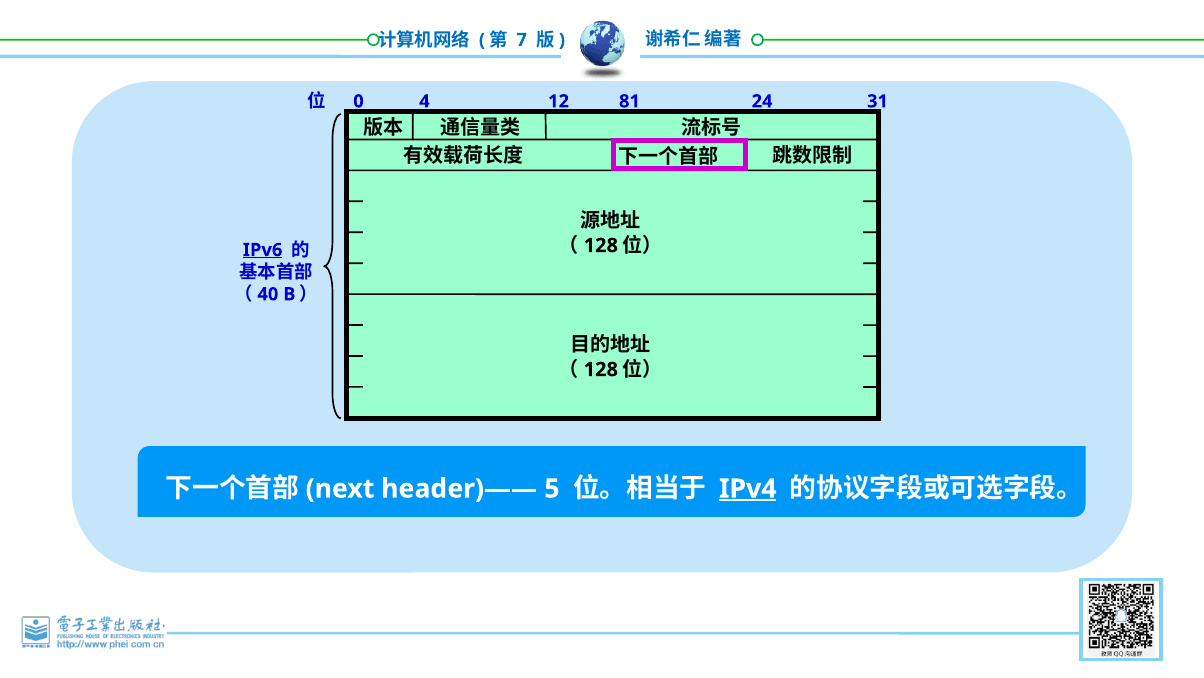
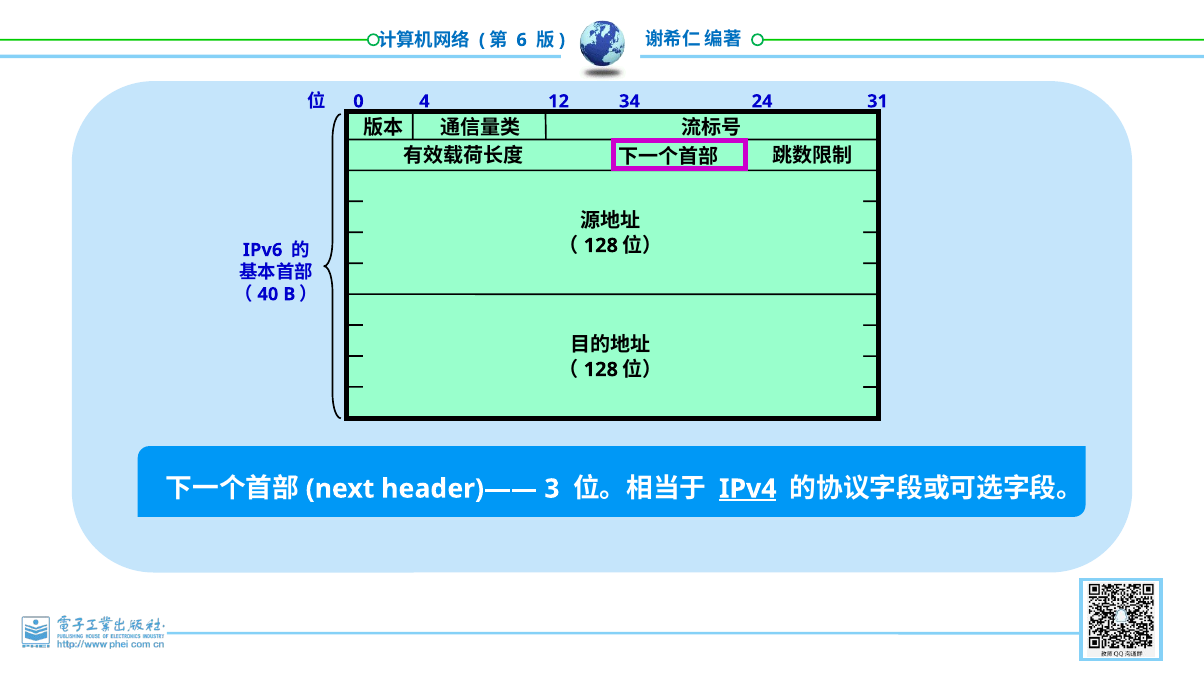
7: 7 -> 6
81: 81 -> 34
IPv6 underline: present -> none
5: 5 -> 3
